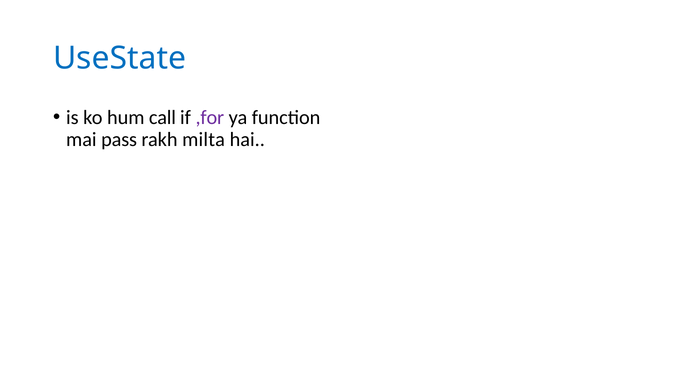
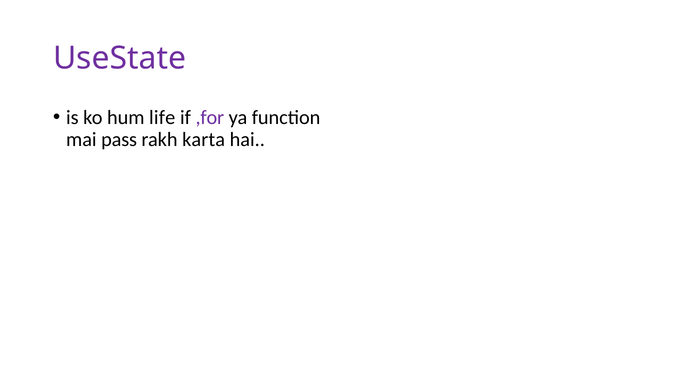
UseState colour: blue -> purple
call: call -> life
milta: milta -> karta
